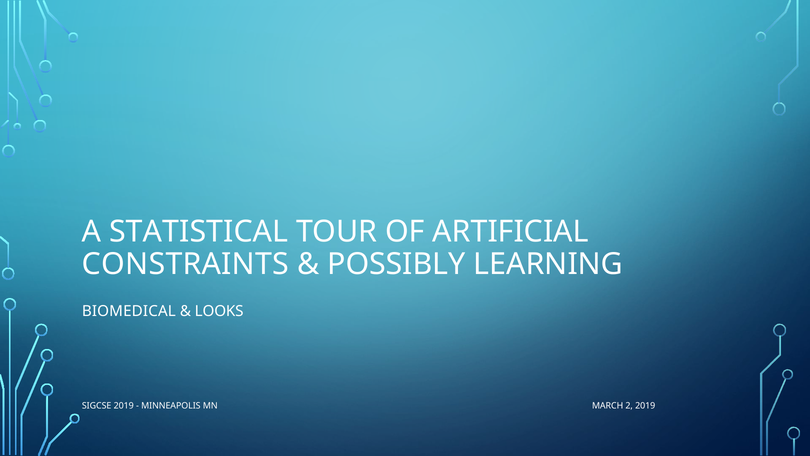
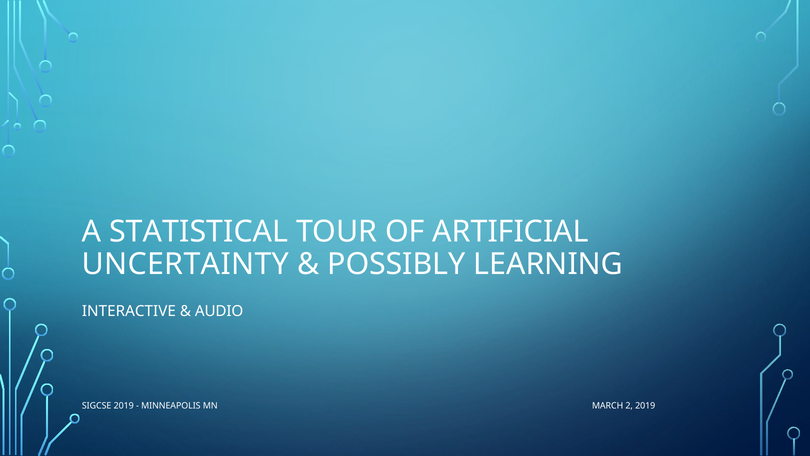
CONSTRAINTS: CONSTRAINTS -> UNCERTAINTY
BIOMEDICAL: BIOMEDICAL -> INTERACTIVE
LOOKS: LOOKS -> AUDIO
